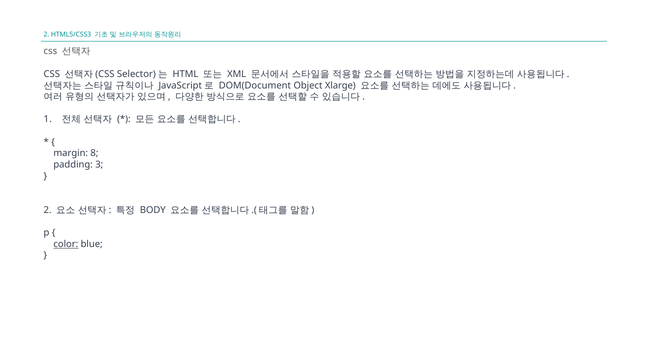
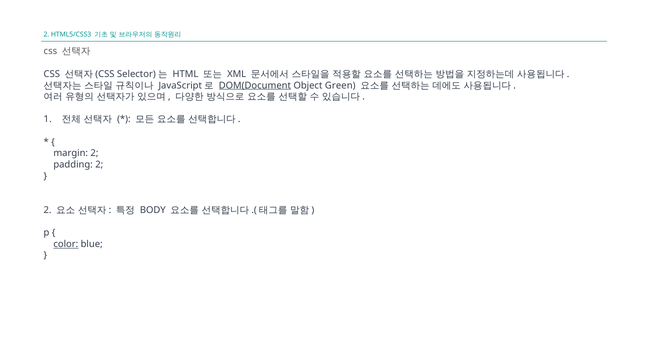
DOM(Document underline: none -> present
Xlarge: Xlarge -> Green
margin 8: 8 -> 2
padding 3: 3 -> 2
